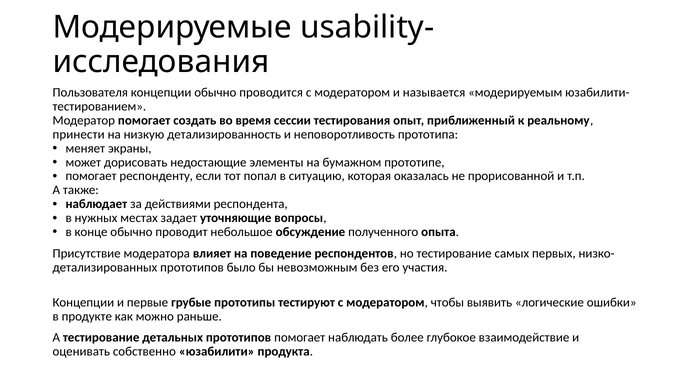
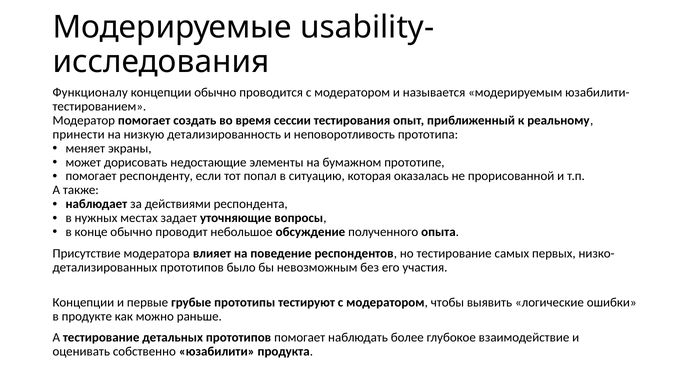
Пользователя: Пользователя -> Функционалу
